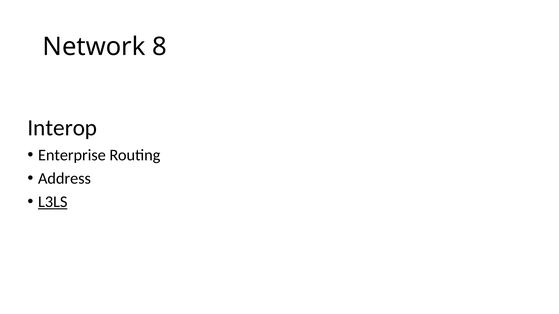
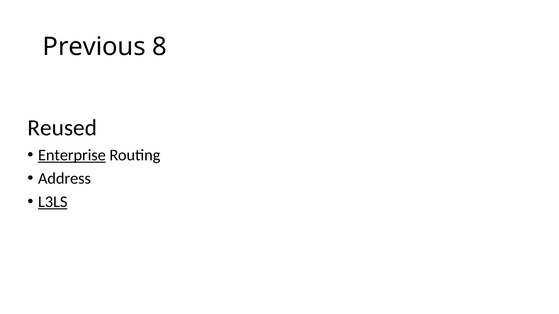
Network: Network -> Previous
Interop: Interop -> Reused
Enterprise underline: none -> present
